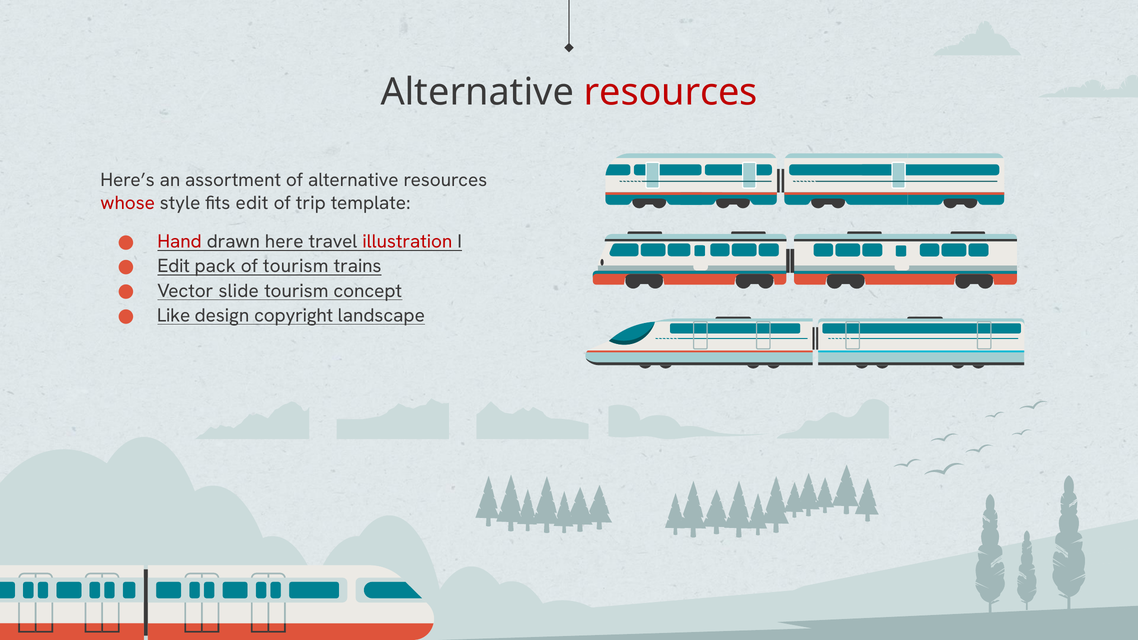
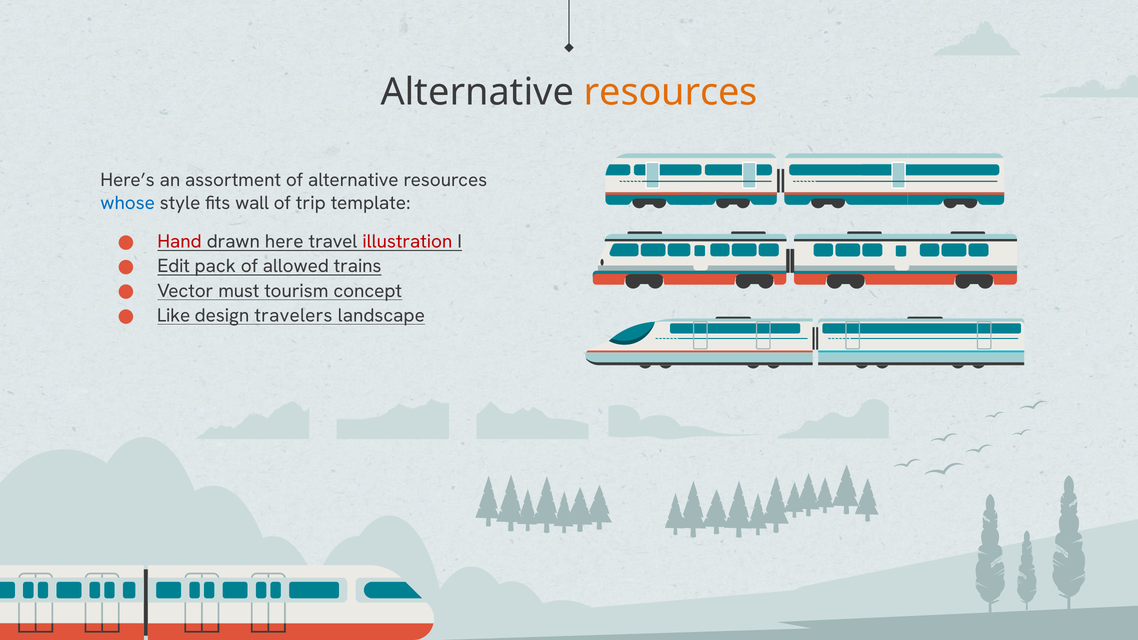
resources at (671, 92) colour: red -> orange
whose colour: red -> blue
fits edit: edit -> wall
of tourism: tourism -> allowed
slide: slide -> must
copyright: copyright -> travelers
